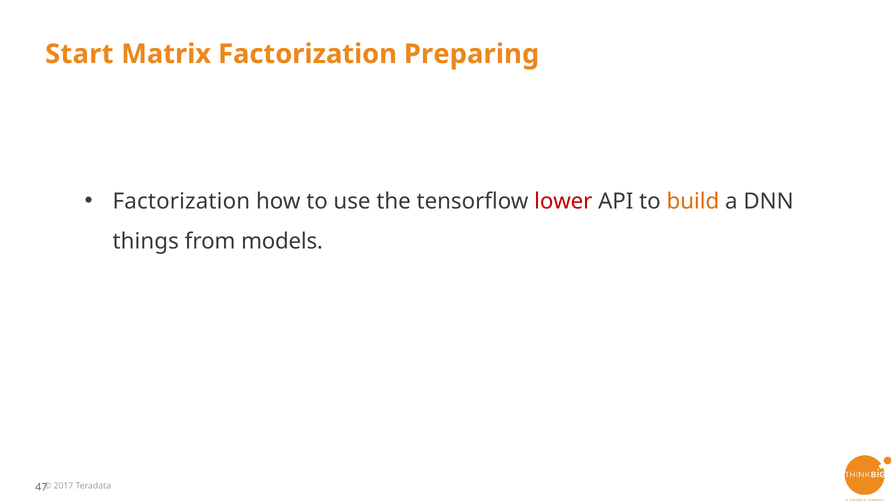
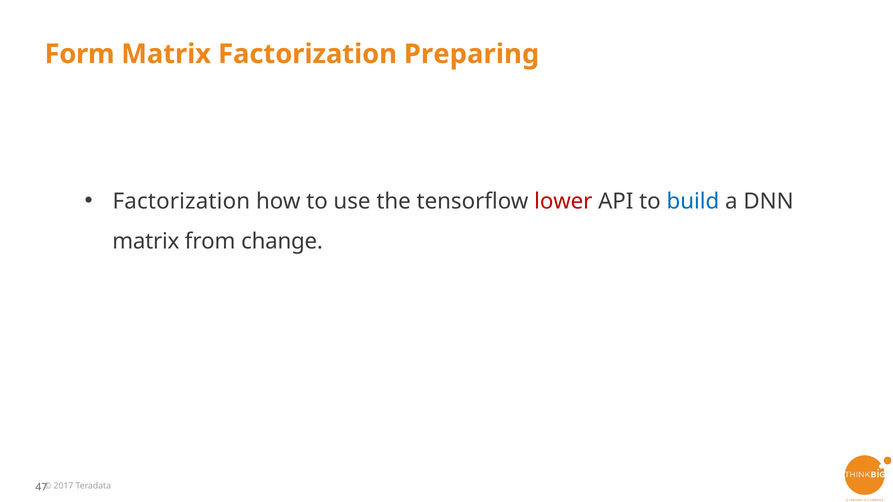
Start: Start -> Form
build colour: orange -> blue
things at (146, 242): things -> matrix
models: models -> change
